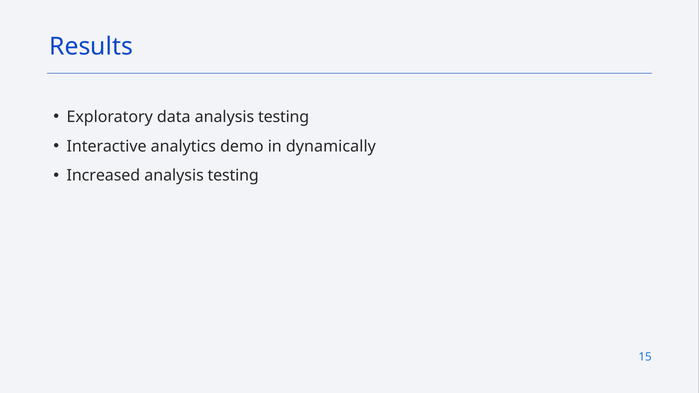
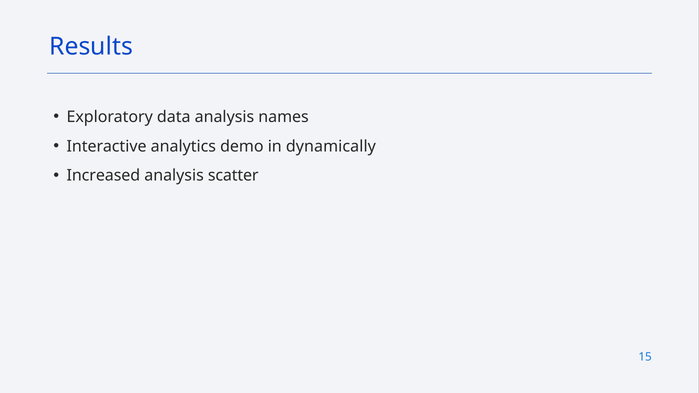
data analysis testing: testing -> names
testing at (233, 176): testing -> scatter
